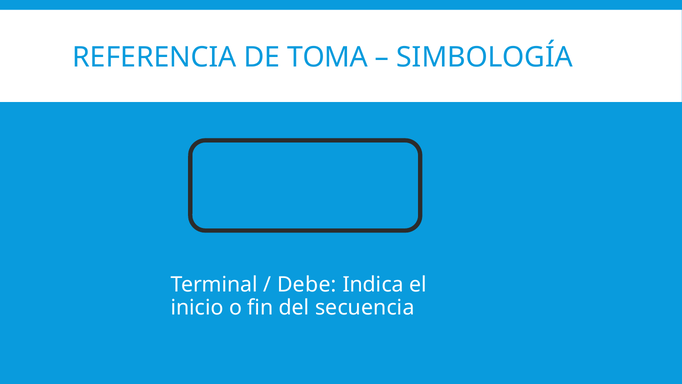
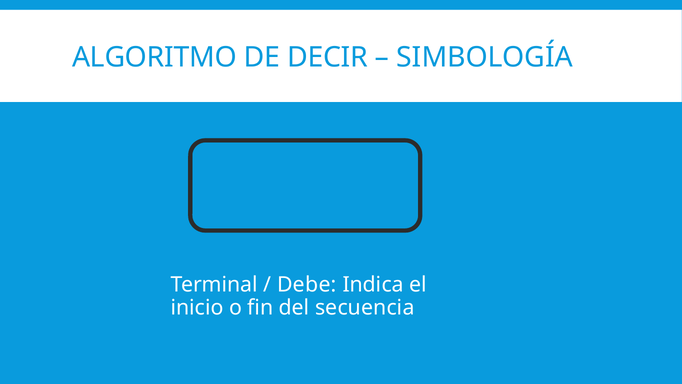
REFERENCIA: REFERENCIA -> ALGORITMO
TOMA: TOMA -> DECIR
